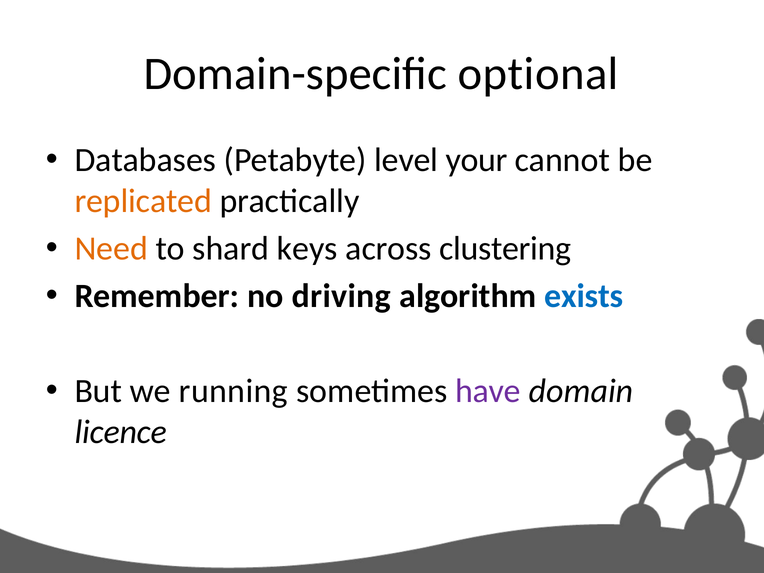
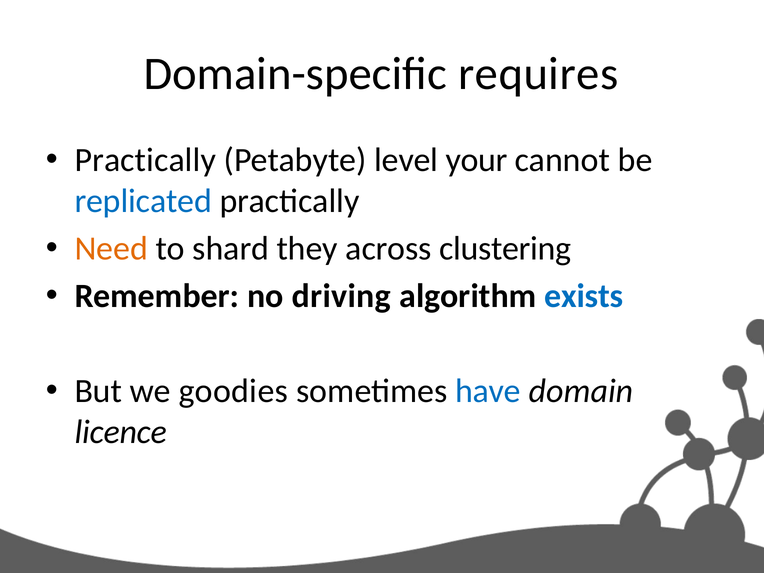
optional: optional -> requires
Databases at (145, 160): Databases -> Practically
replicated colour: orange -> blue
keys: keys -> they
running: running -> goodies
have colour: purple -> blue
